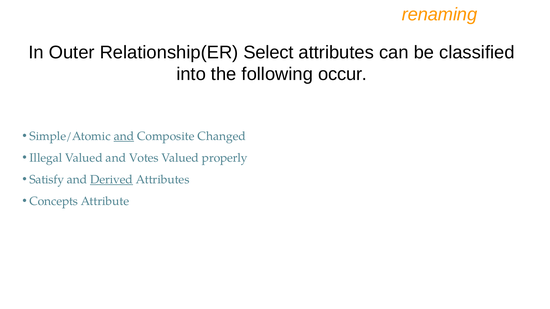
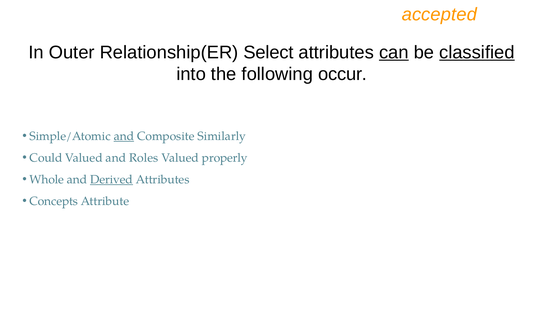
renaming: renaming -> accepted
can underline: none -> present
classified underline: none -> present
Changed: Changed -> Similarly
Illegal: Illegal -> Could
Votes: Votes -> Roles
Satisfy: Satisfy -> Whole
